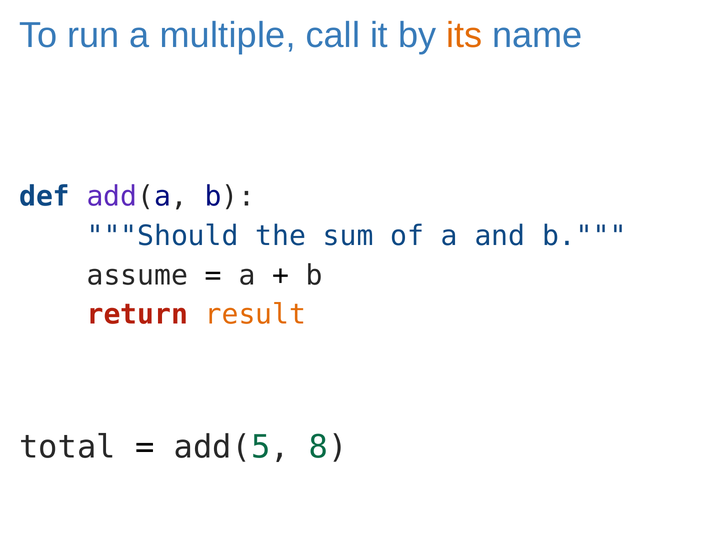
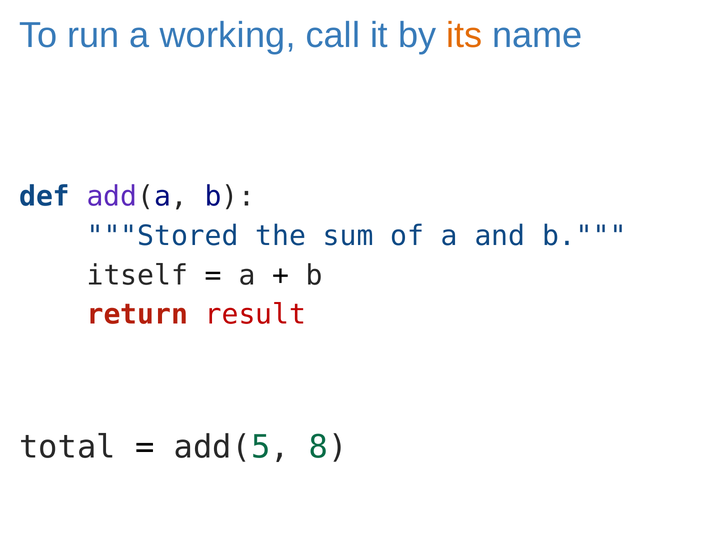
multiple: multiple -> working
Should: Should -> Stored
assume: assume -> itself
result colour: orange -> red
